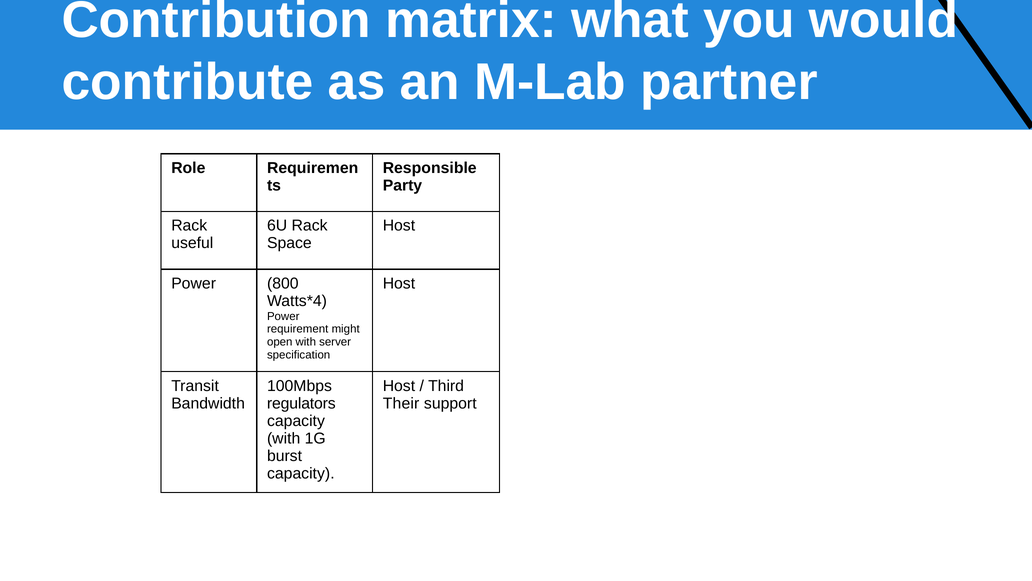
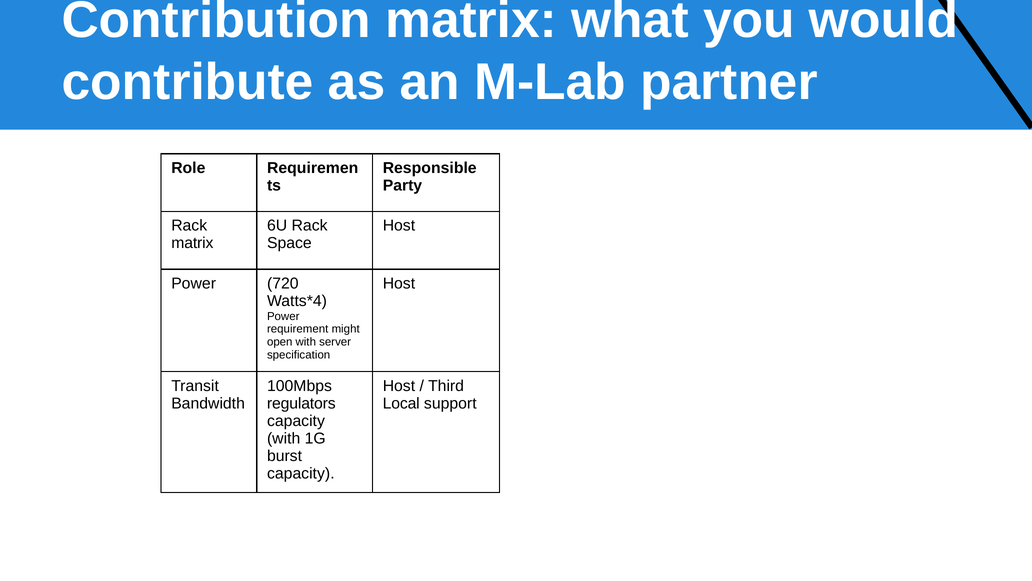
useful at (192, 243): useful -> matrix
800: 800 -> 720
Their: Their -> Local
